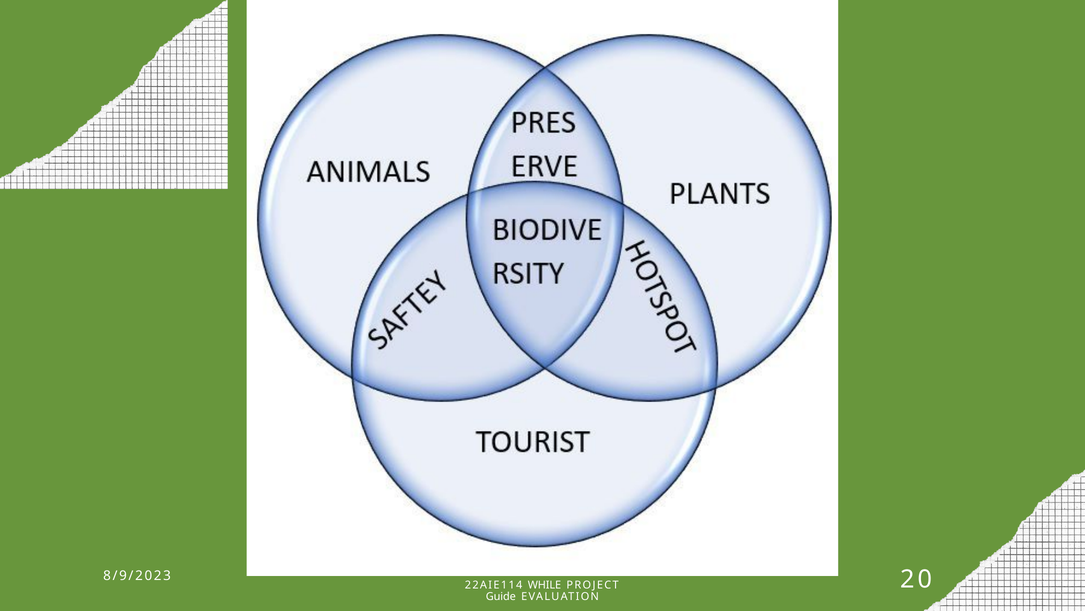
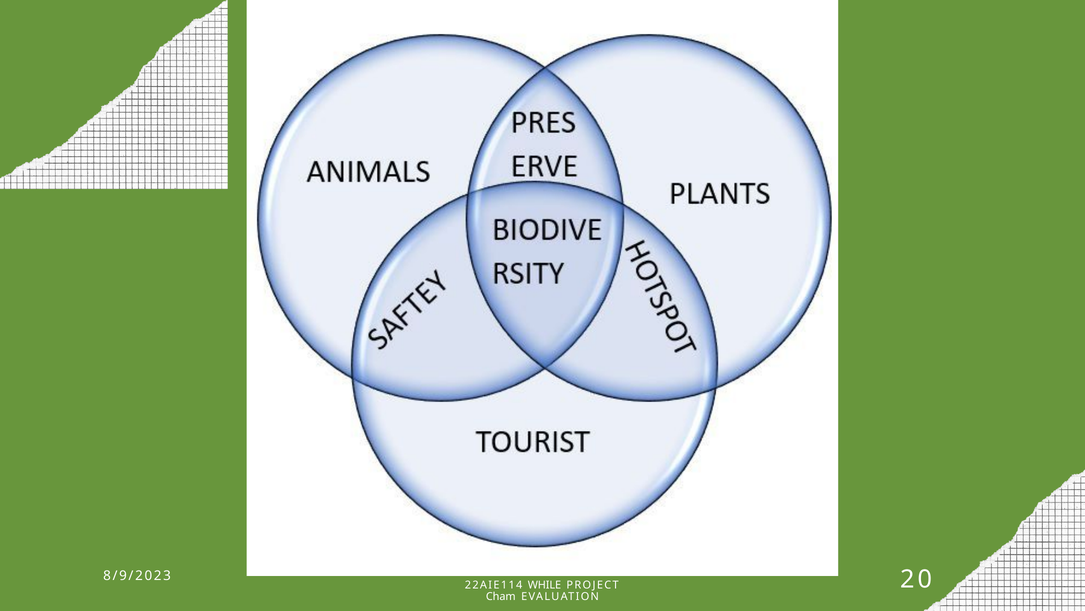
Guide: Guide -> Cham
